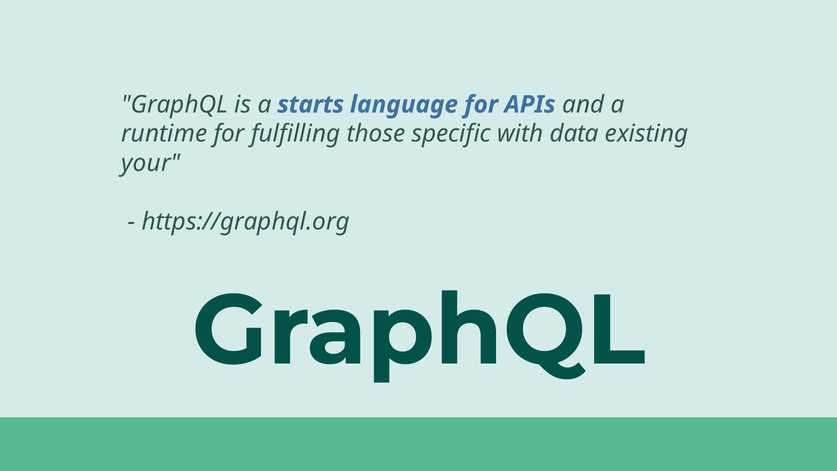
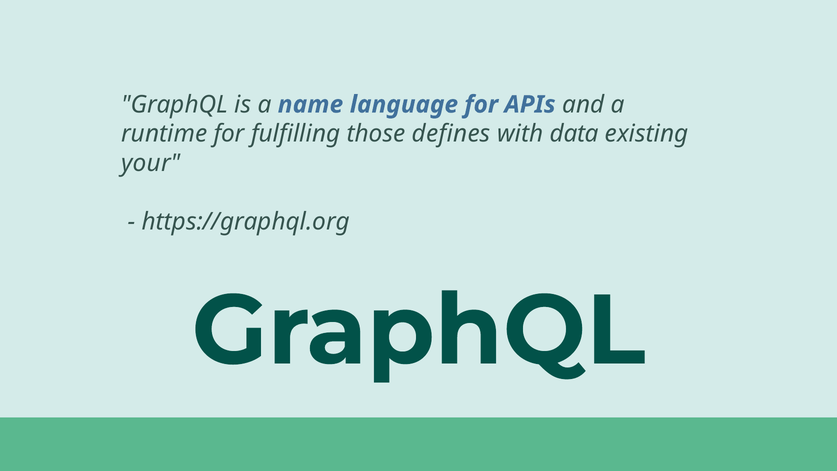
starts: starts -> name
specific: specific -> defines
